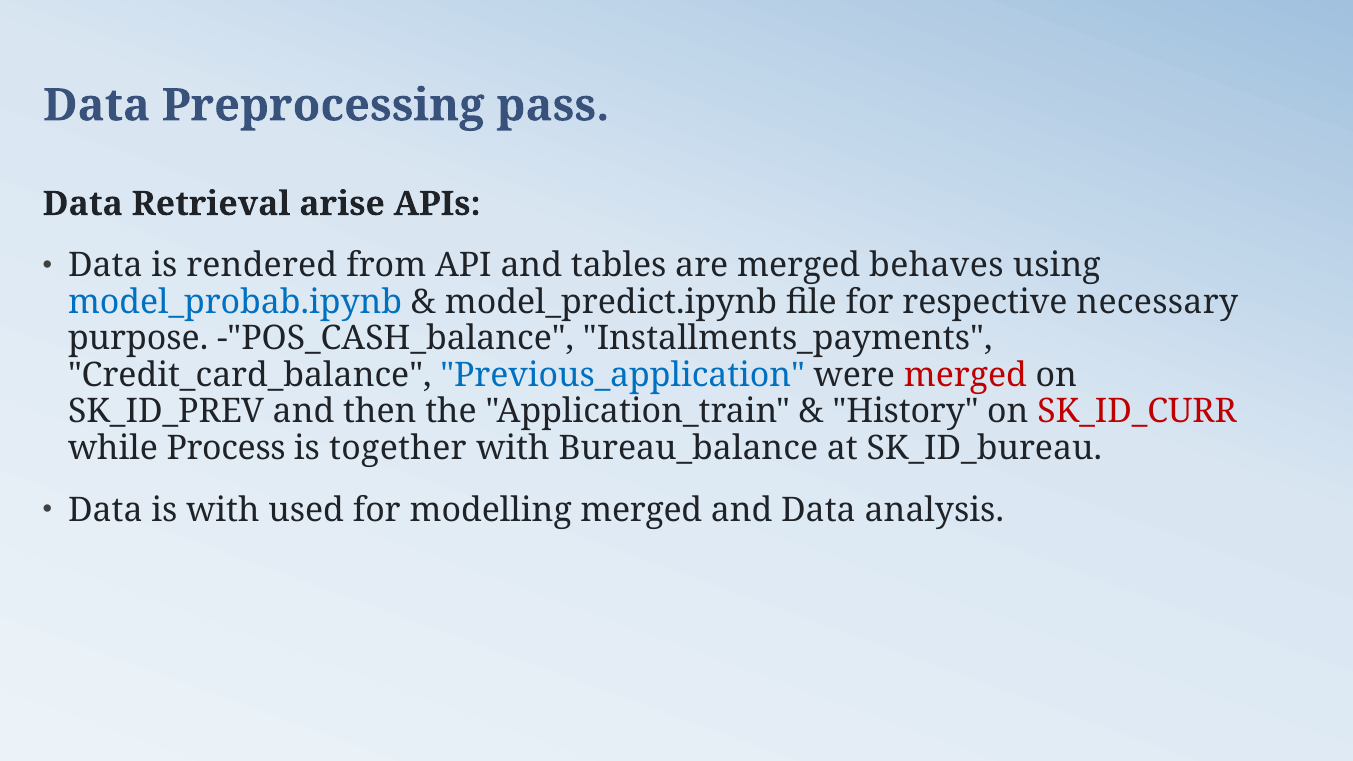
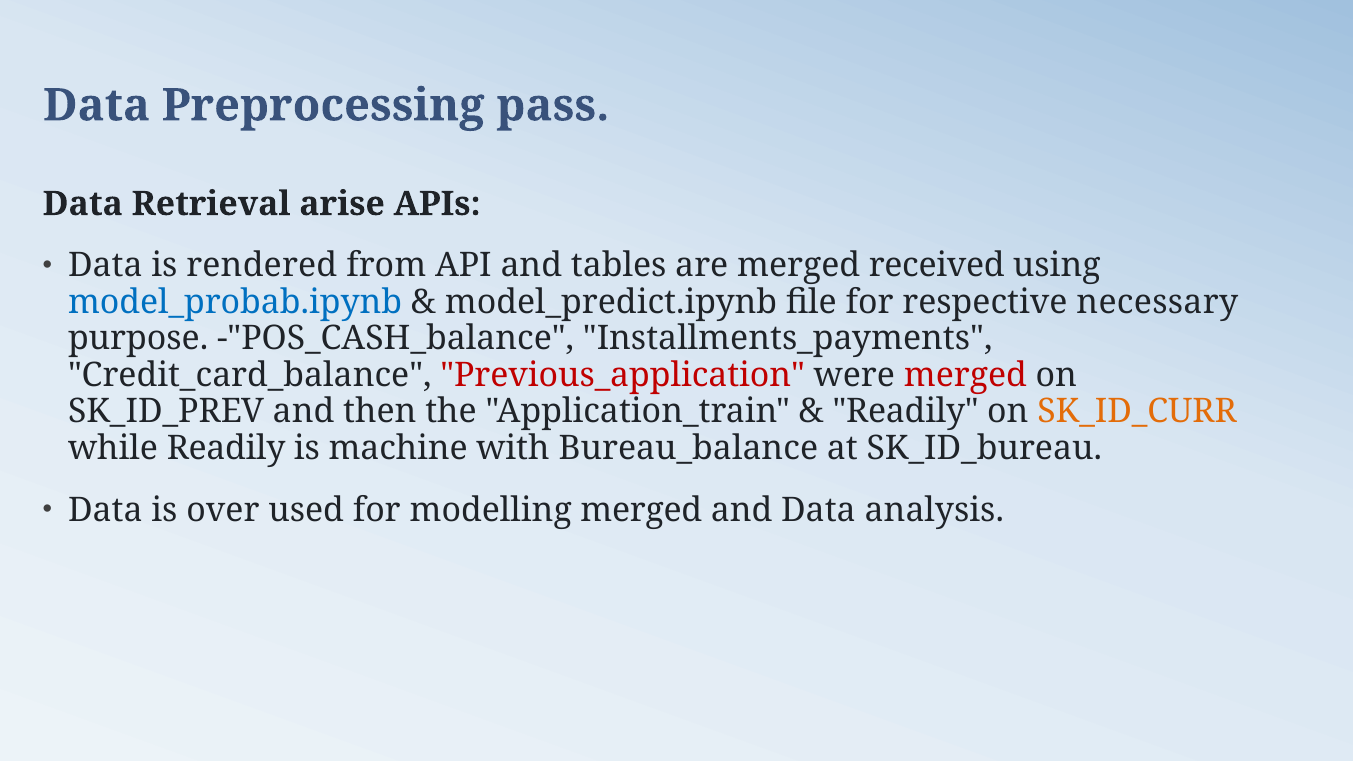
behaves: behaves -> received
Previous_application colour: blue -> red
History at (906, 412): History -> Readily
SK_ID_CURR colour: red -> orange
while Process: Process -> Readily
together: together -> machine
is with: with -> over
